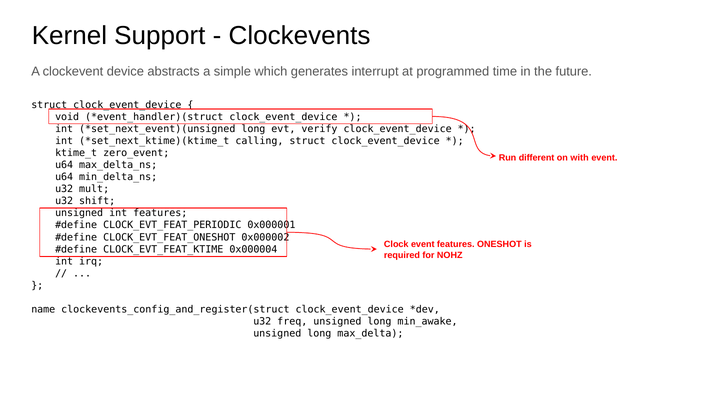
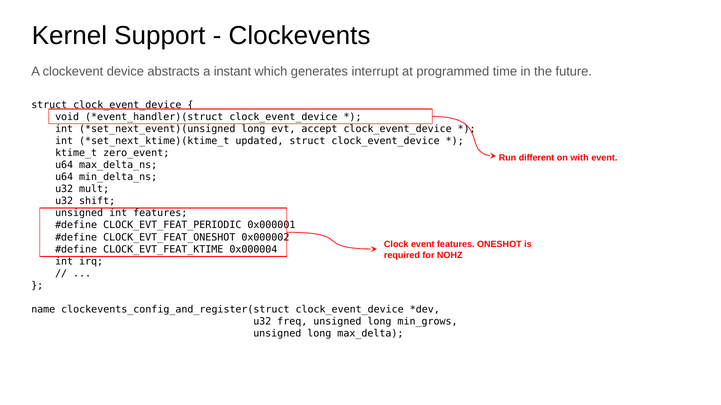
simple: simple -> instant
verify: verify -> accept
calling: calling -> updated
min_awake: min_awake -> min_grows
